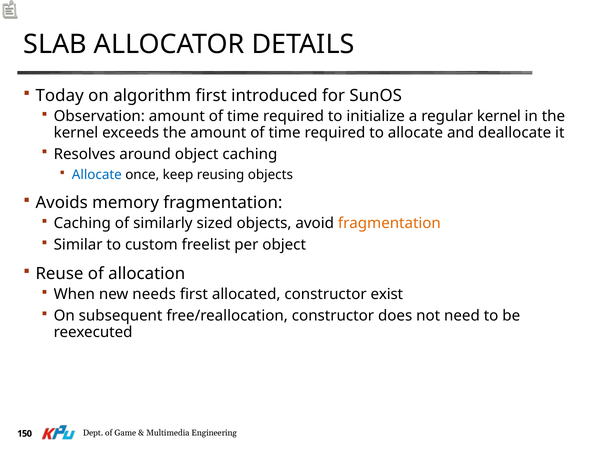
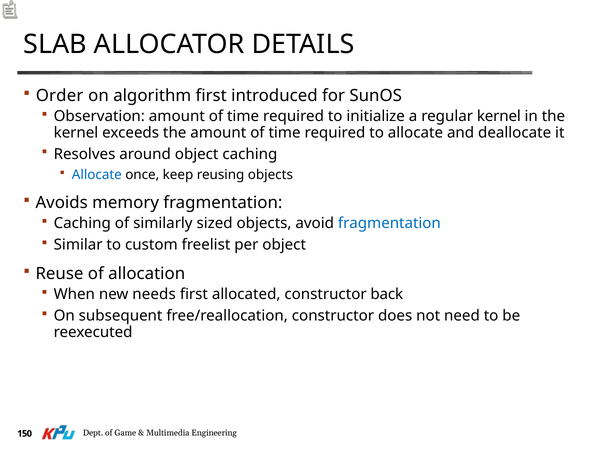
Today: Today -> Order
fragmentation at (389, 224) colour: orange -> blue
exist: exist -> back
